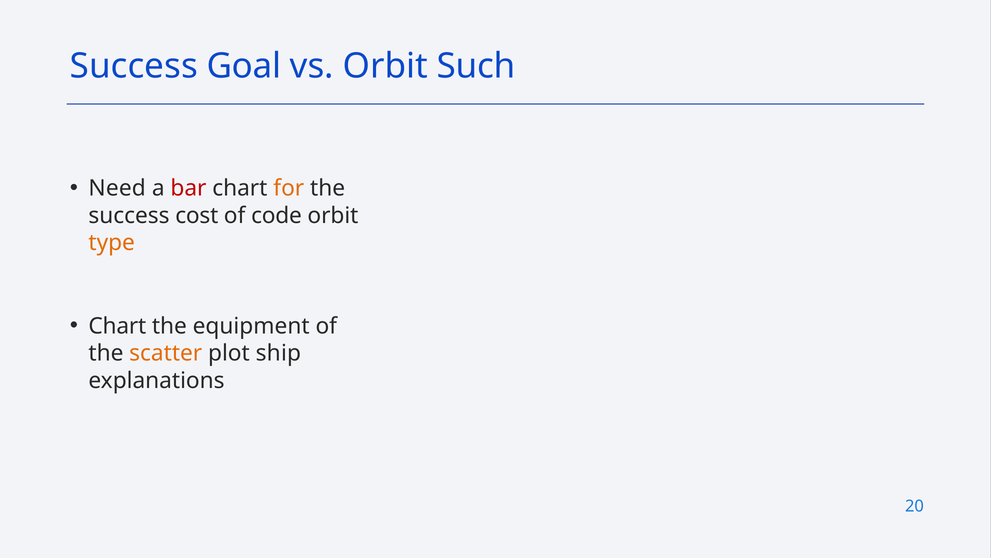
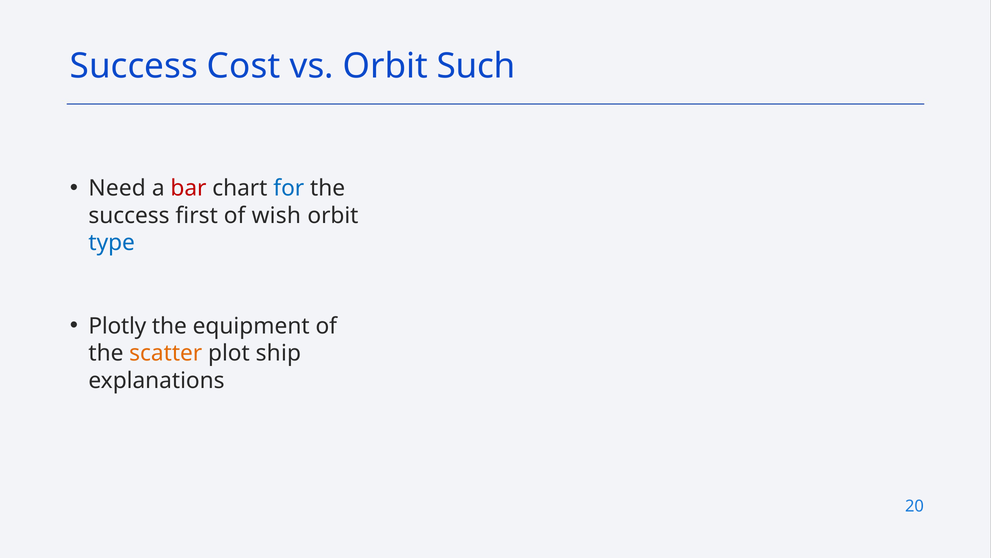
Goal: Goal -> Cost
for colour: orange -> blue
cost: cost -> first
code: code -> wish
type colour: orange -> blue
Chart at (117, 326): Chart -> Plotly
